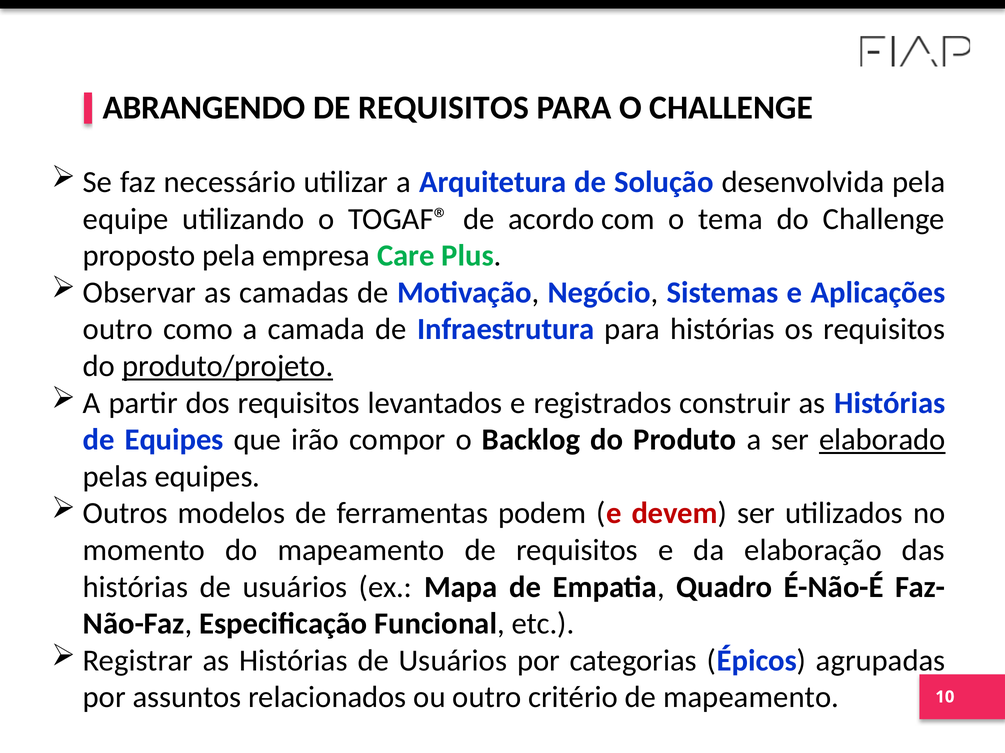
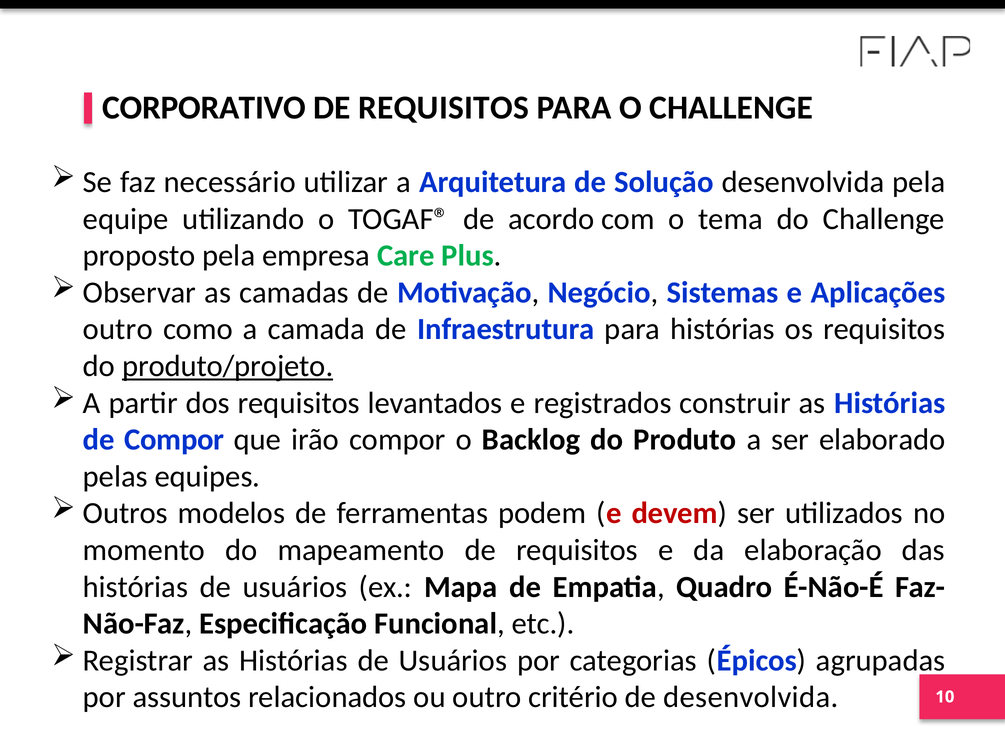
ABRANGENDO: ABRANGENDO -> CORPORATIVO
de Equipes: Equipes -> Compor
elaborado underline: present -> none
de mapeamento: mapeamento -> desenvolvida
